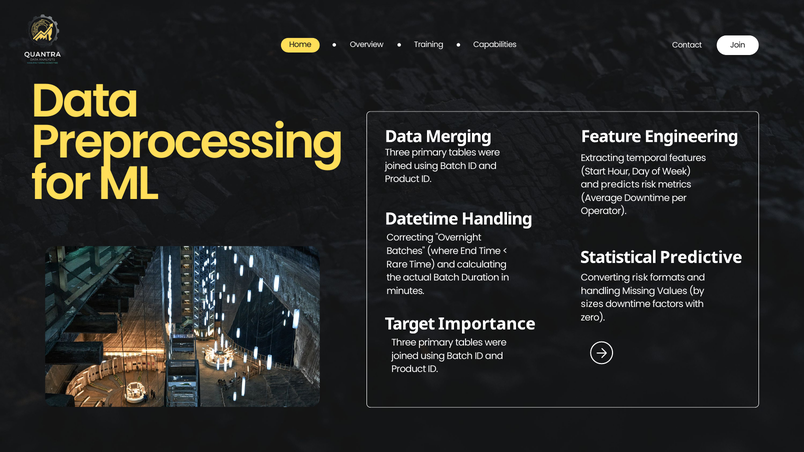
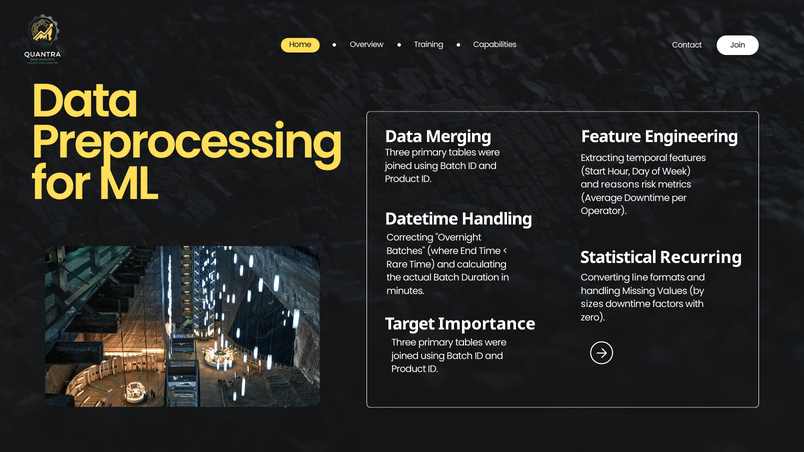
predicts: predicts -> reasons
Predictive: Predictive -> Recurring
Converting risk: risk -> line
